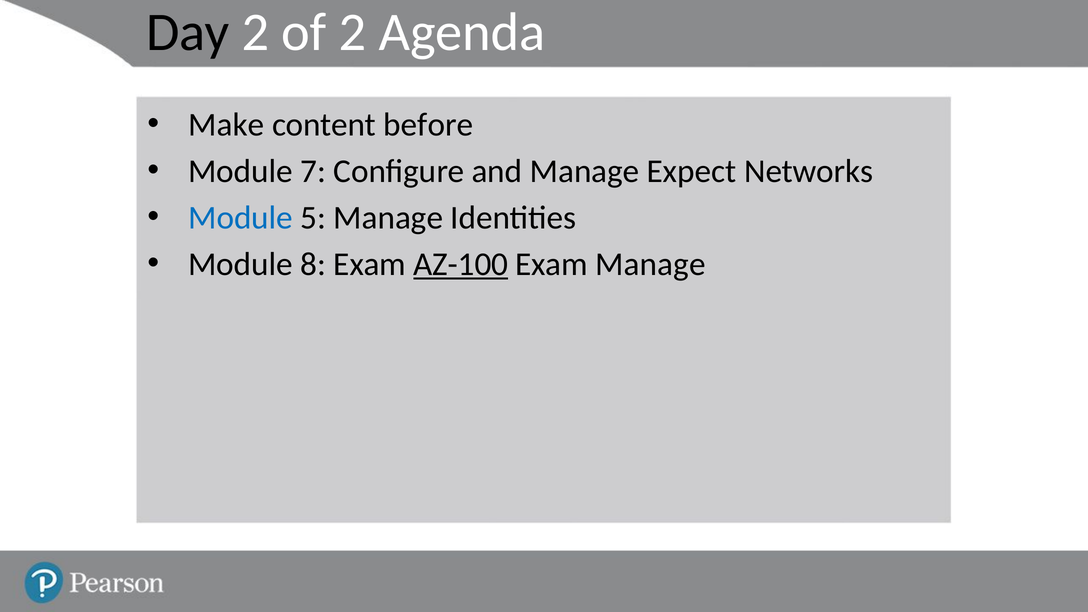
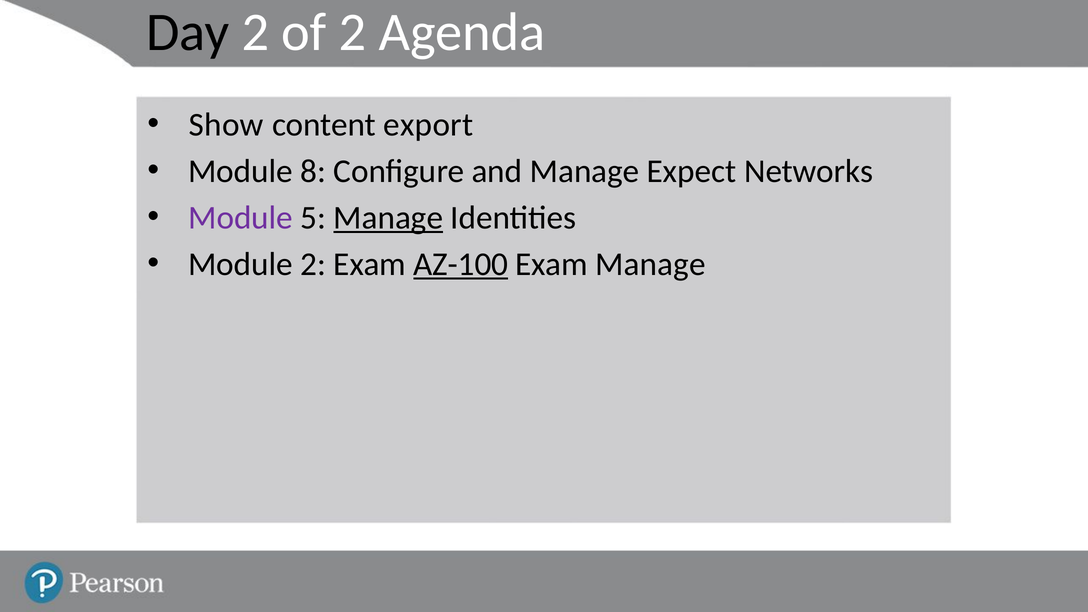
Make: Make -> Show
before: before -> export
7: 7 -> 8
Module at (241, 218) colour: blue -> purple
Manage at (388, 218) underline: none -> present
Module 8: 8 -> 2
